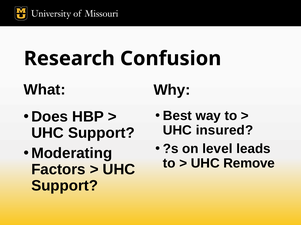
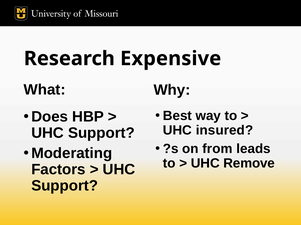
Confusion: Confusion -> Expensive
level: level -> from
